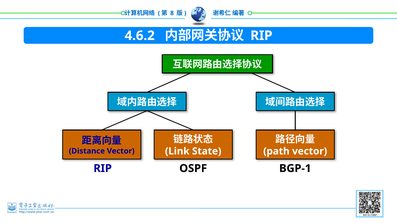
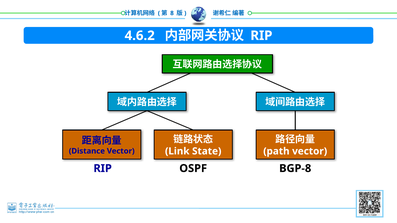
BGP-1: BGP-1 -> BGP-8
